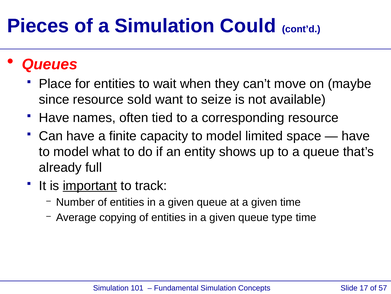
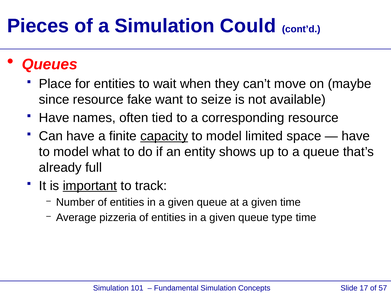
sold: sold -> fake
capacity underline: none -> present
copying: copying -> pizzeria
